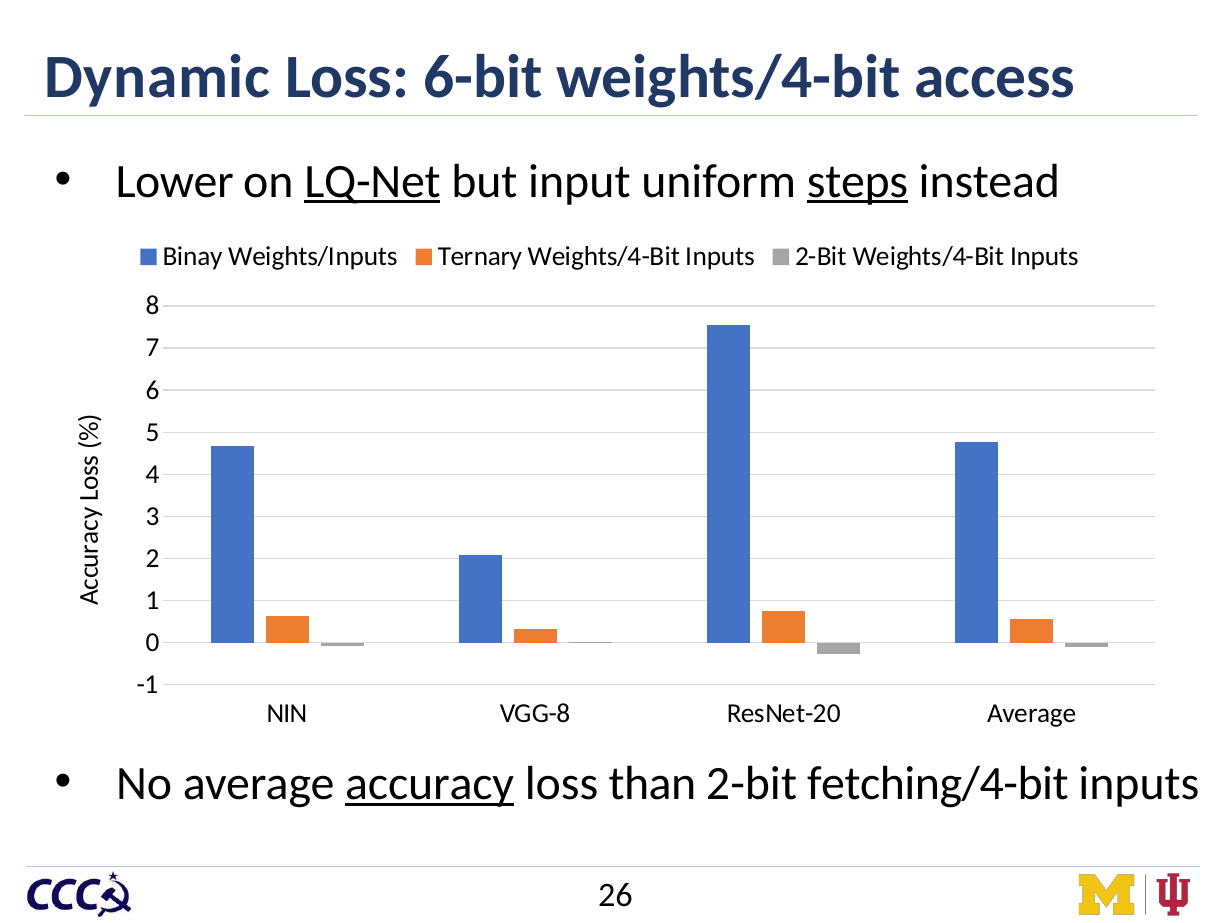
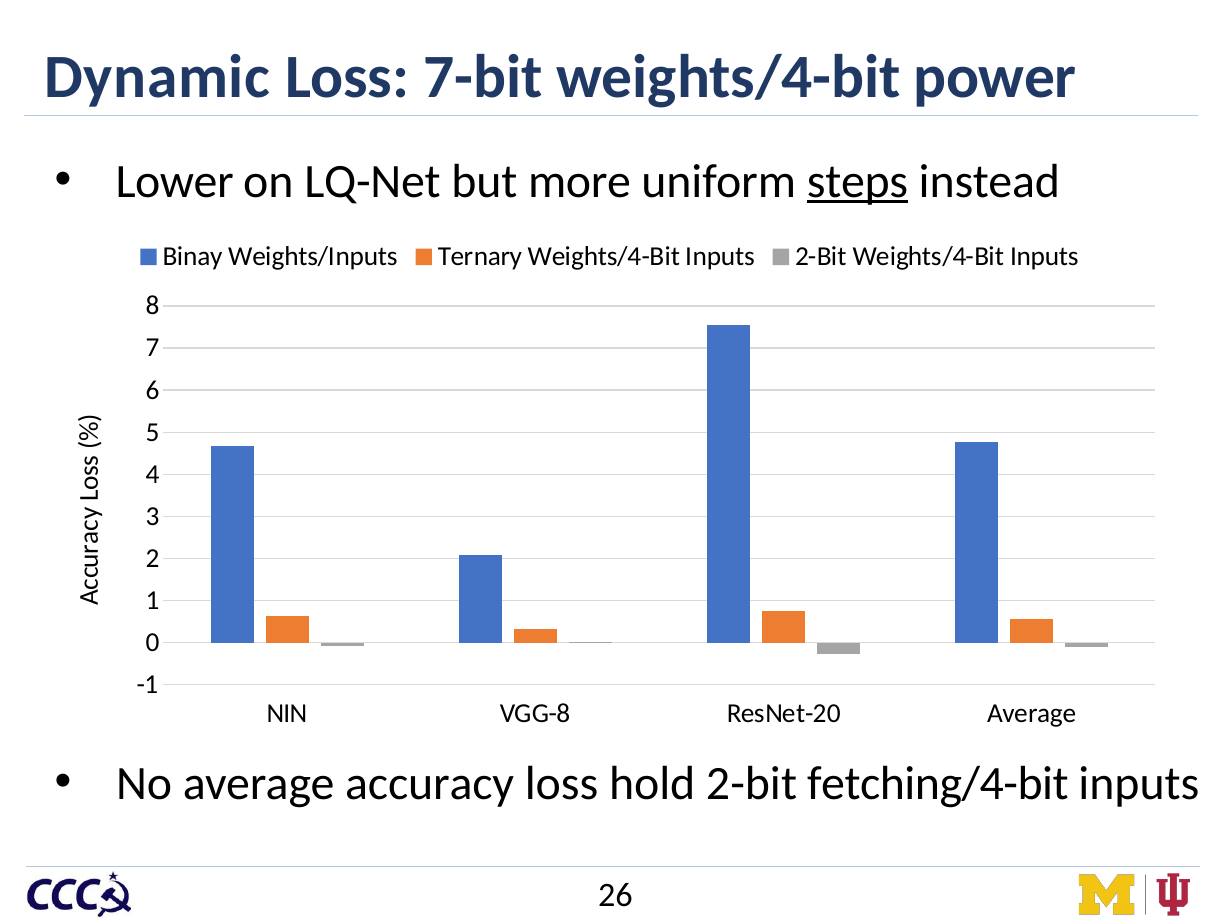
6-bit: 6-bit -> 7-bit
access: access -> power
LQ-Net underline: present -> none
input: input -> more
accuracy underline: present -> none
than: than -> hold
